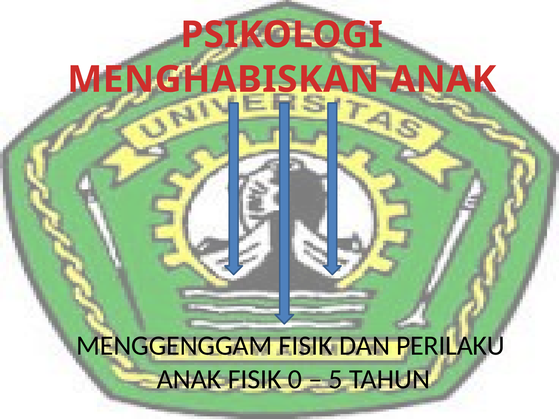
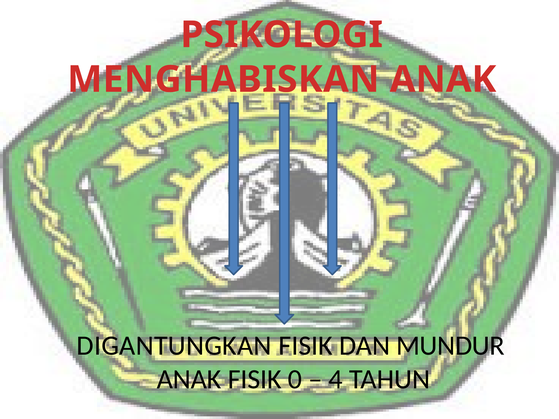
MENGGENGGAM: MENGGENGGAM -> DIGANTUNGKAN
PERILAKU: PERILAKU -> MUNDUR
5: 5 -> 4
